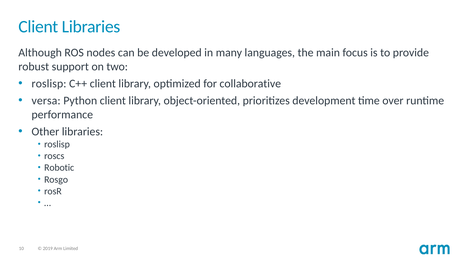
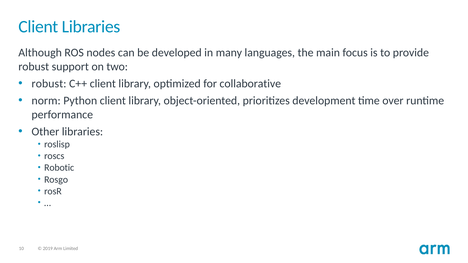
roslisp at (49, 84): roslisp -> robust
versa: versa -> norm
